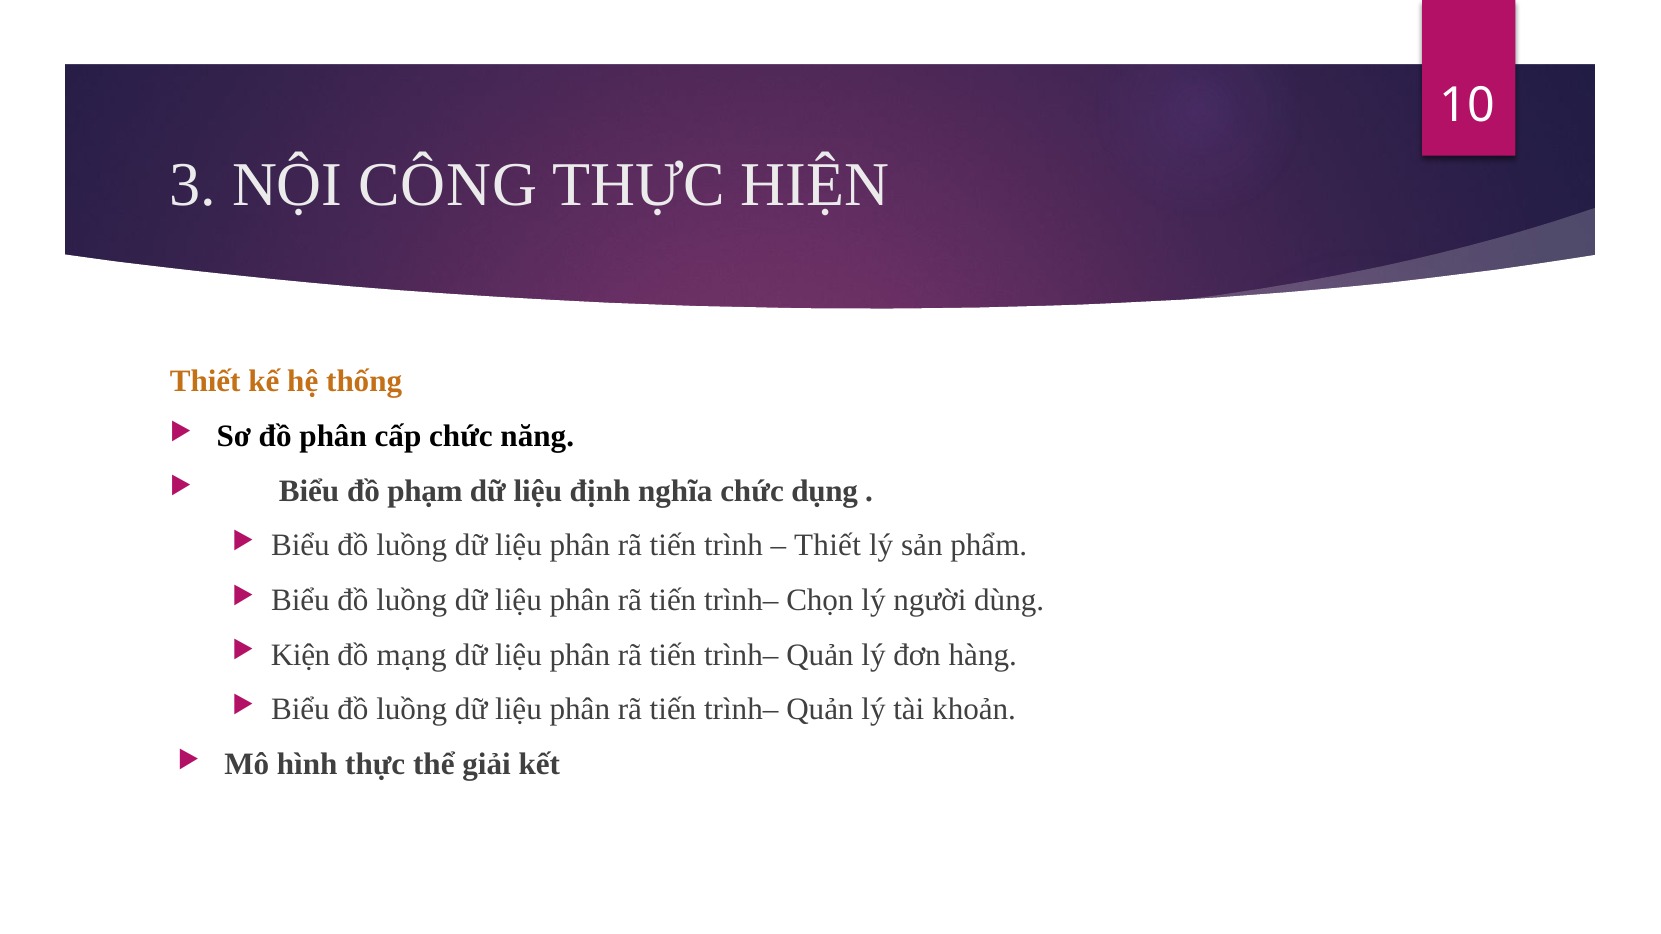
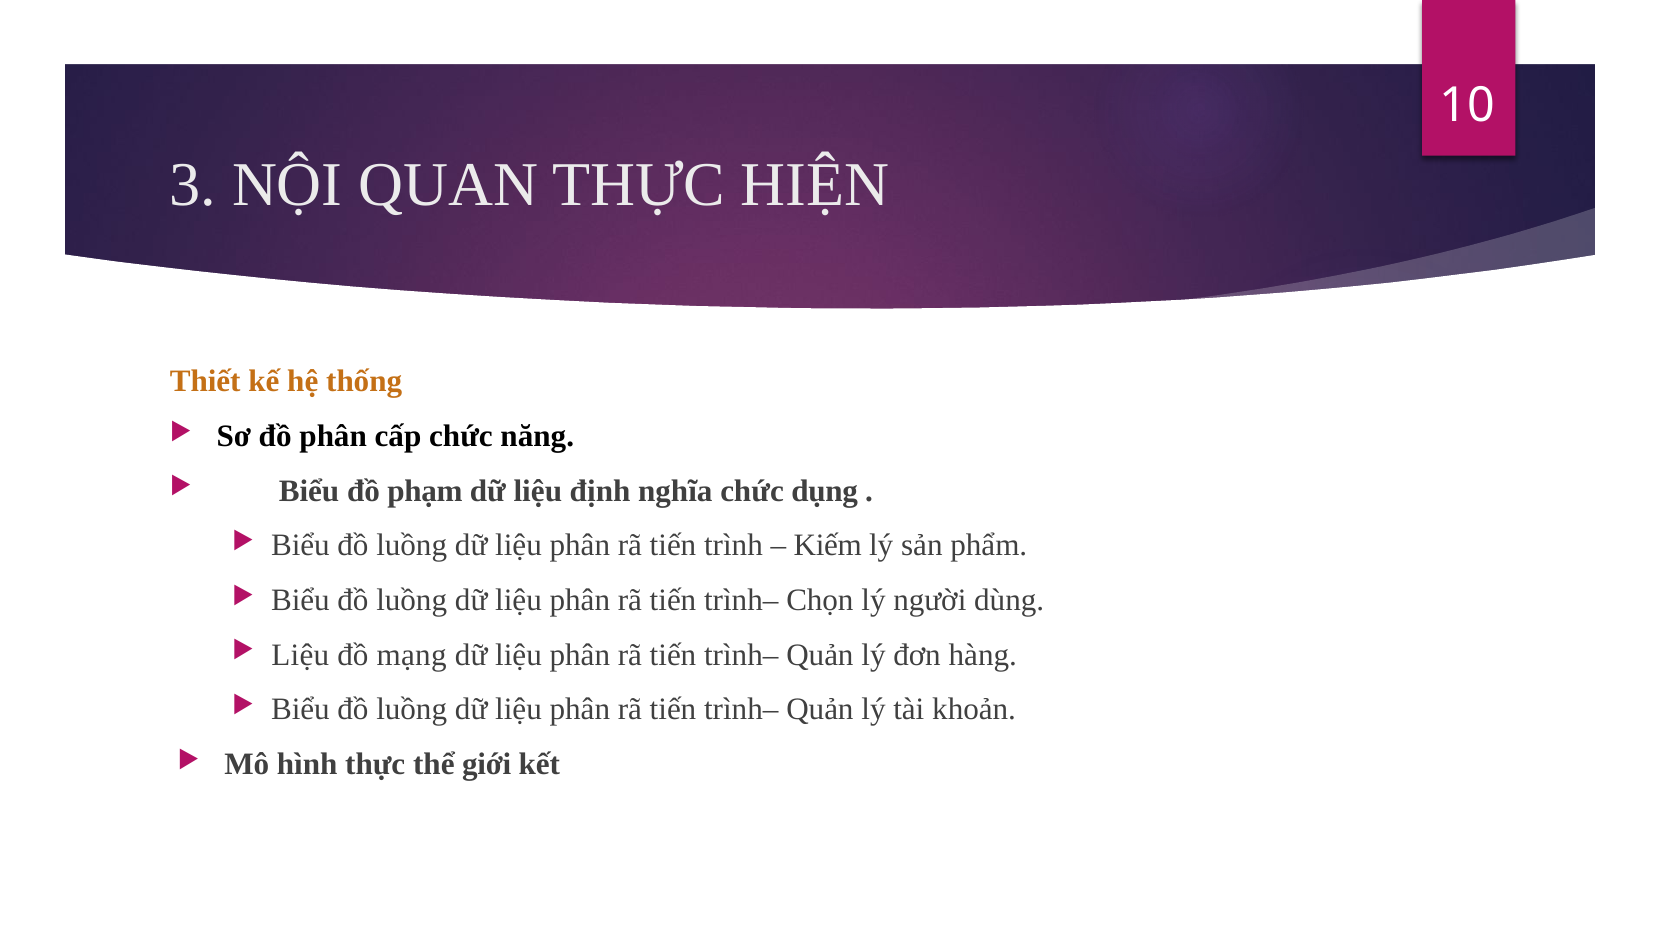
CÔNG: CÔNG -> QUAN
Thiết at (827, 546): Thiết -> Kiếm
Kiện at (301, 655): Kiện -> Liệu
giải: giải -> giới
